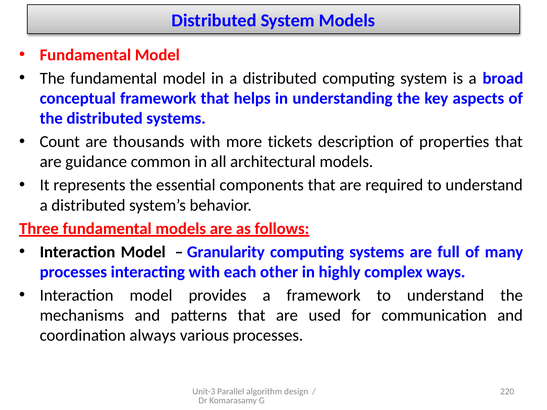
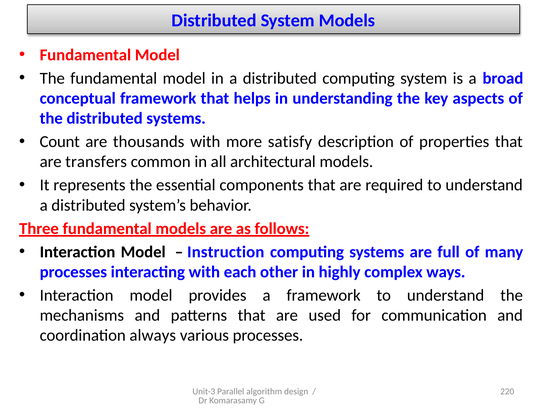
tickets: tickets -> satisfy
guidance: guidance -> transfers
Granularity: Granularity -> Instruction
